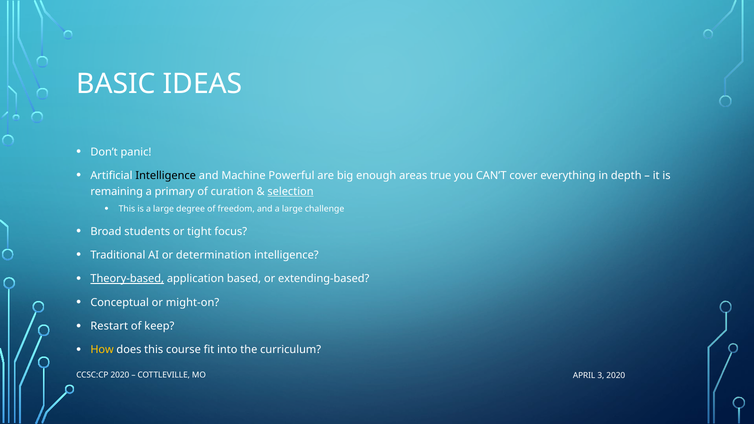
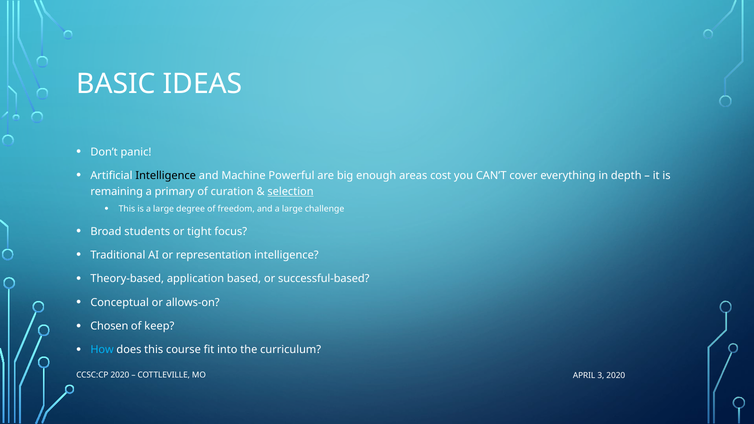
true: true -> cost
determination: determination -> representation
Theory-based underline: present -> none
extending-based: extending-based -> successful-based
might-on: might-on -> allows-on
Restart: Restart -> Chosen
How colour: yellow -> light blue
